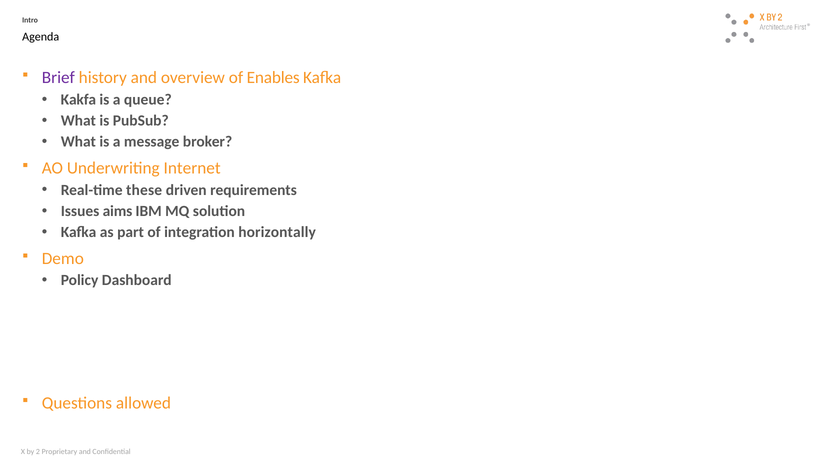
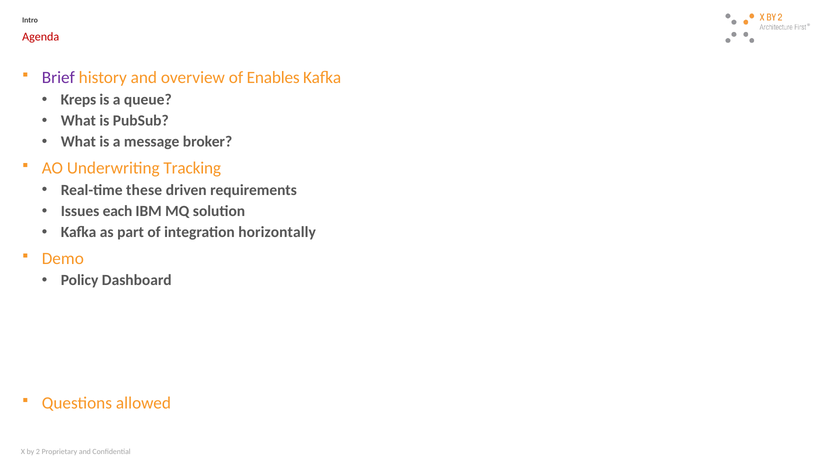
Agenda colour: black -> red
Kakfa: Kakfa -> Kreps
Internet: Internet -> Tracking
aims: aims -> each
